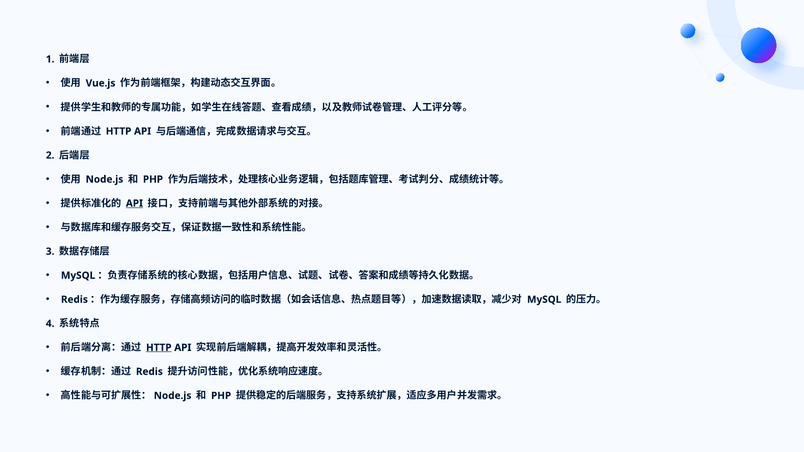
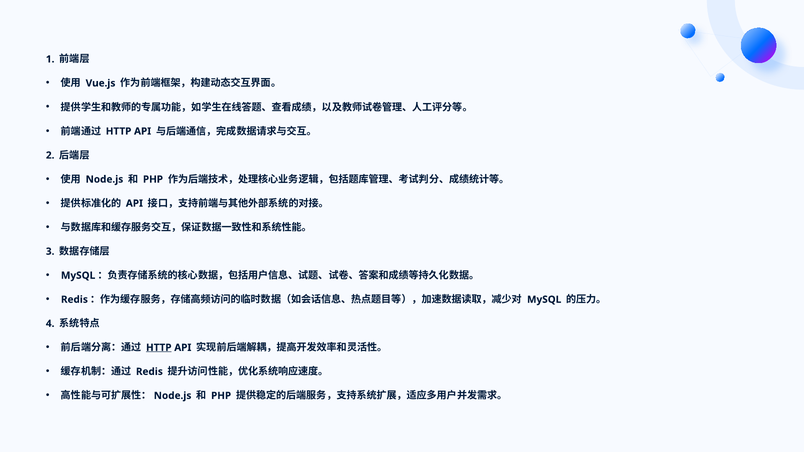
API at (134, 203) underline: present -> none
